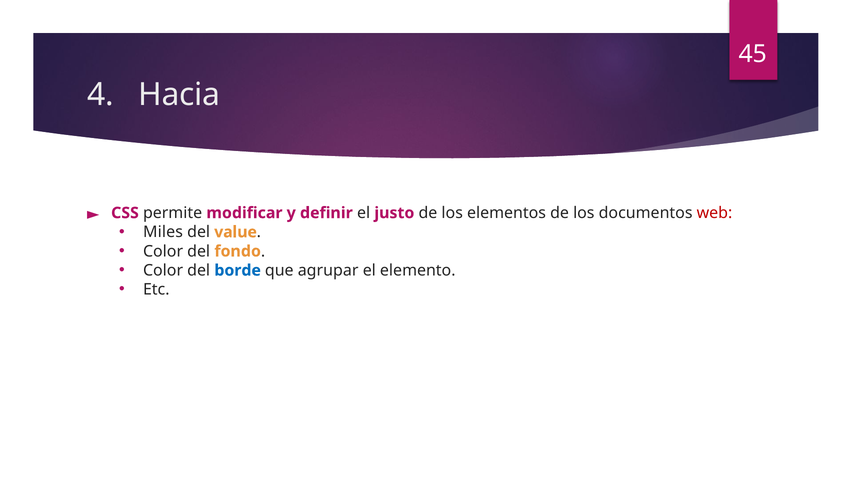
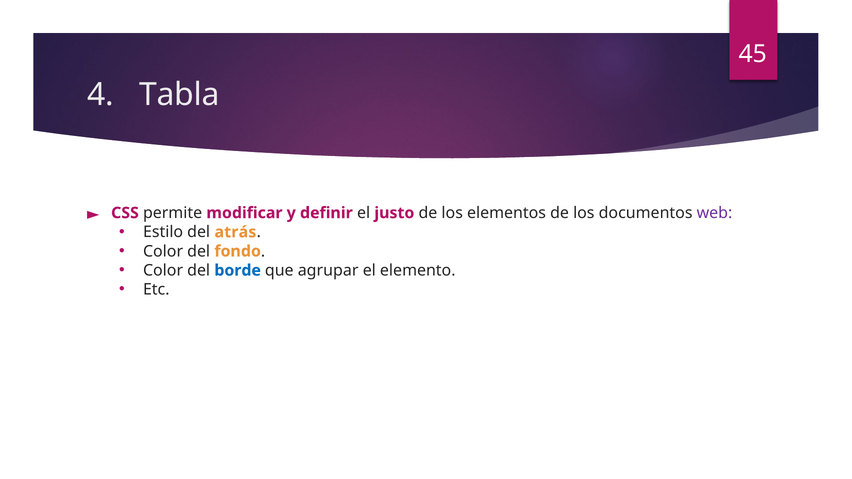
Hacia: Hacia -> Tabla
web colour: red -> purple
Miles: Miles -> Estilo
value: value -> atrás
